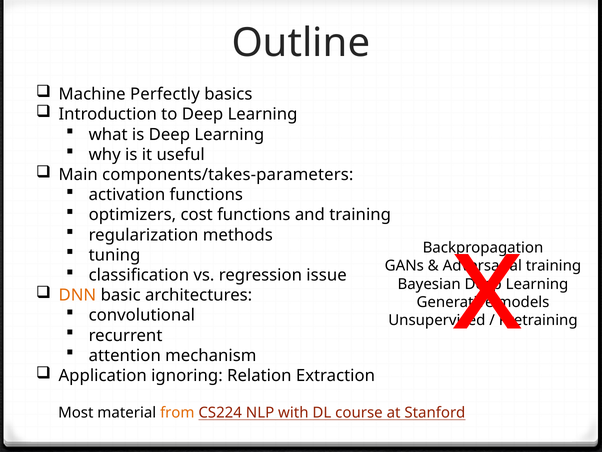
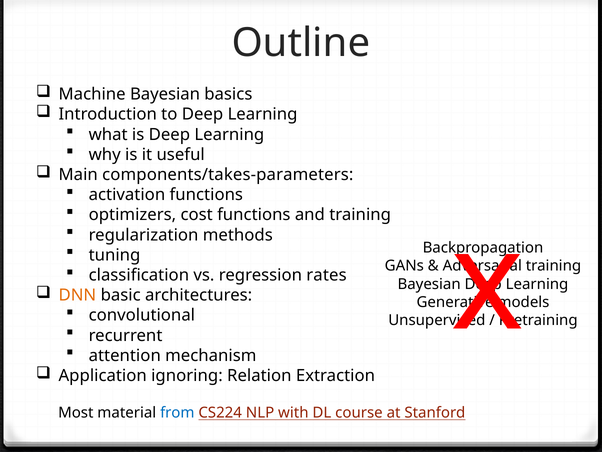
Machine Perfectly: Perfectly -> Bayesian
issue: issue -> rates
from colour: orange -> blue
